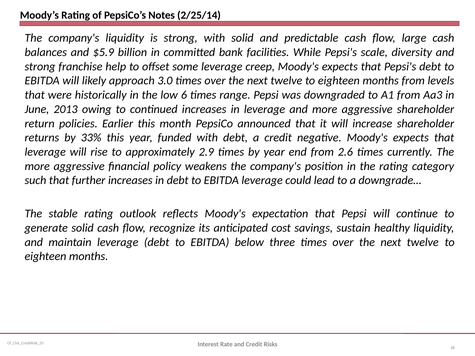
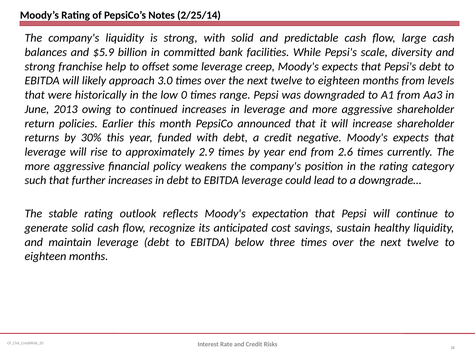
6: 6 -> 0
33%: 33% -> 30%
